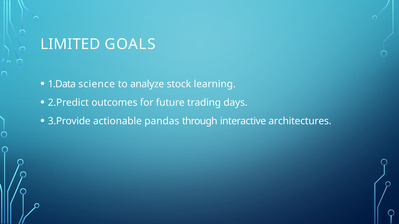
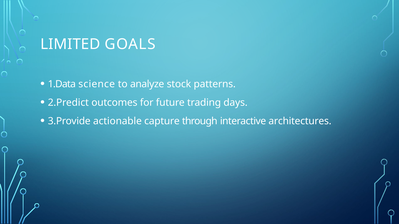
learning: learning -> patterns
pandas: pandas -> capture
